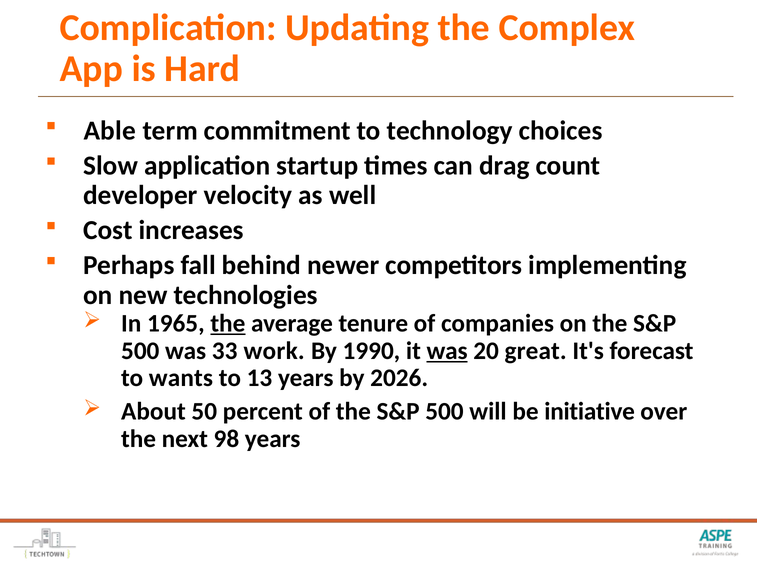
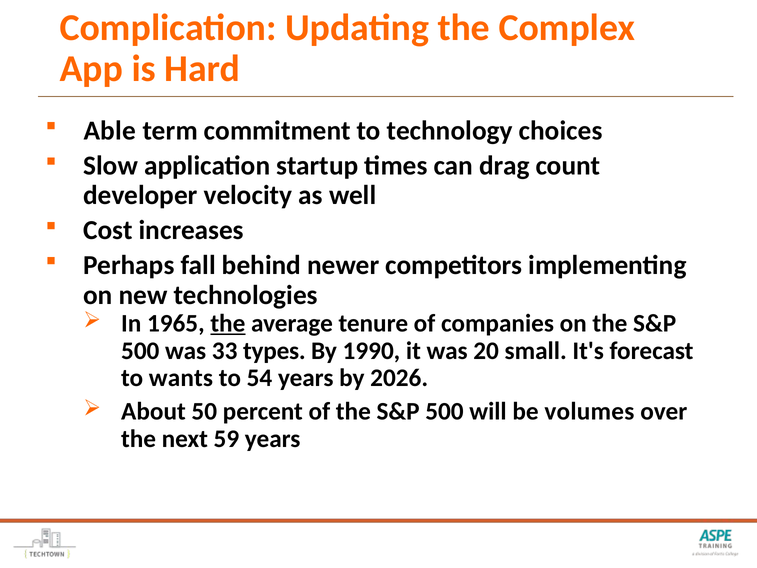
work: work -> types
was at (447, 351) underline: present -> none
great: great -> small
13: 13 -> 54
initiative: initiative -> volumes
98: 98 -> 59
